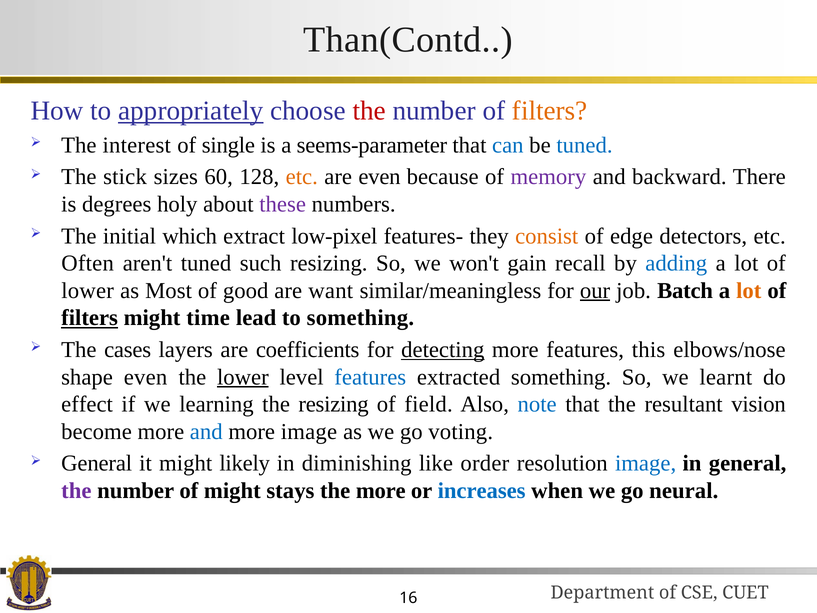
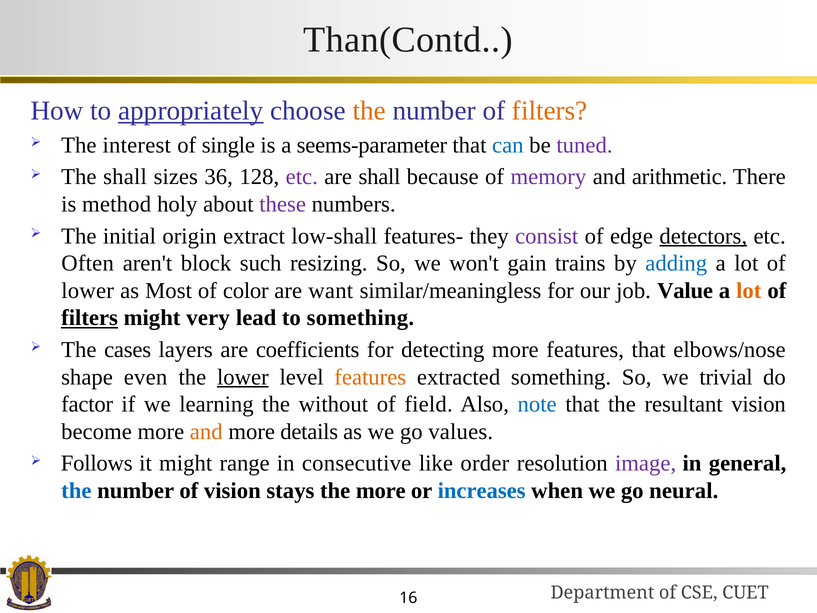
the at (369, 111) colour: red -> orange
tuned at (585, 145) colour: blue -> purple
The stick: stick -> shall
60: 60 -> 36
etc at (302, 177) colour: orange -> purple
are even: even -> shall
backward: backward -> arithmetic
degrees: degrees -> method
which: which -> origin
low-pixel: low-pixel -> low-shall
consist colour: orange -> purple
detectors underline: none -> present
aren't tuned: tuned -> block
recall: recall -> trains
good: good -> color
our underline: present -> none
Batch: Batch -> Value
time: time -> very
detecting underline: present -> none
features this: this -> that
features at (370, 377) colour: blue -> orange
learnt: learnt -> trivial
effect: effect -> factor
the resizing: resizing -> without
and at (206, 431) colour: blue -> orange
more image: image -> details
voting: voting -> values
General at (97, 463): General -> Follows
likely: likely -> range
diminishing: diminishing -> consecutive
image at (646, 463) colour: blue -> purple
the at (76, 491) colour: purple -> blue
of might: might -> vision
